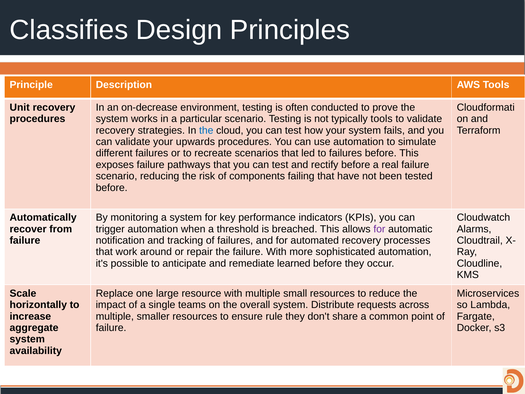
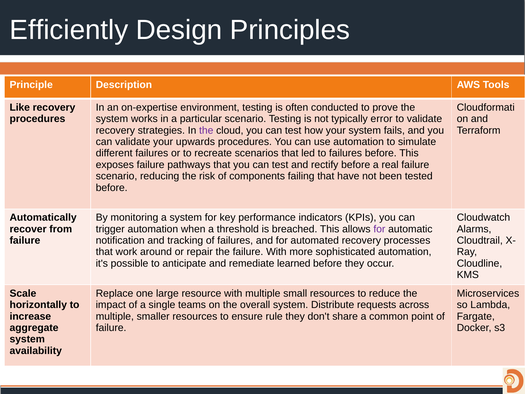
Classifies: Classifies -> Efficiently
Unit: Unit -> Like
on-decrease: on-decrease -> on-expertise
typically tools: tools -> error
the at (206, 130) colour: blue -> purple
